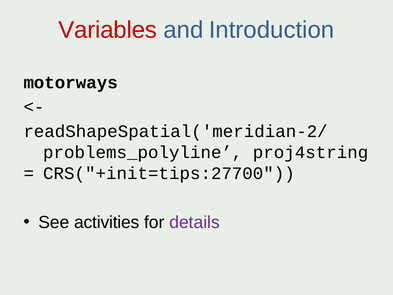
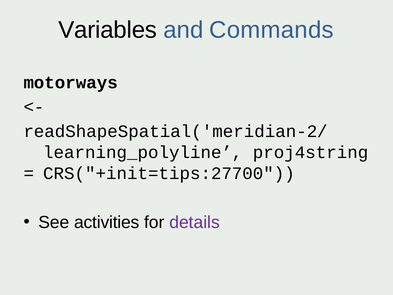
Variables colour: red -> black
Introduction: Introduction -> Commands
problems_polyline: problems_polyline -> learning_polyline
